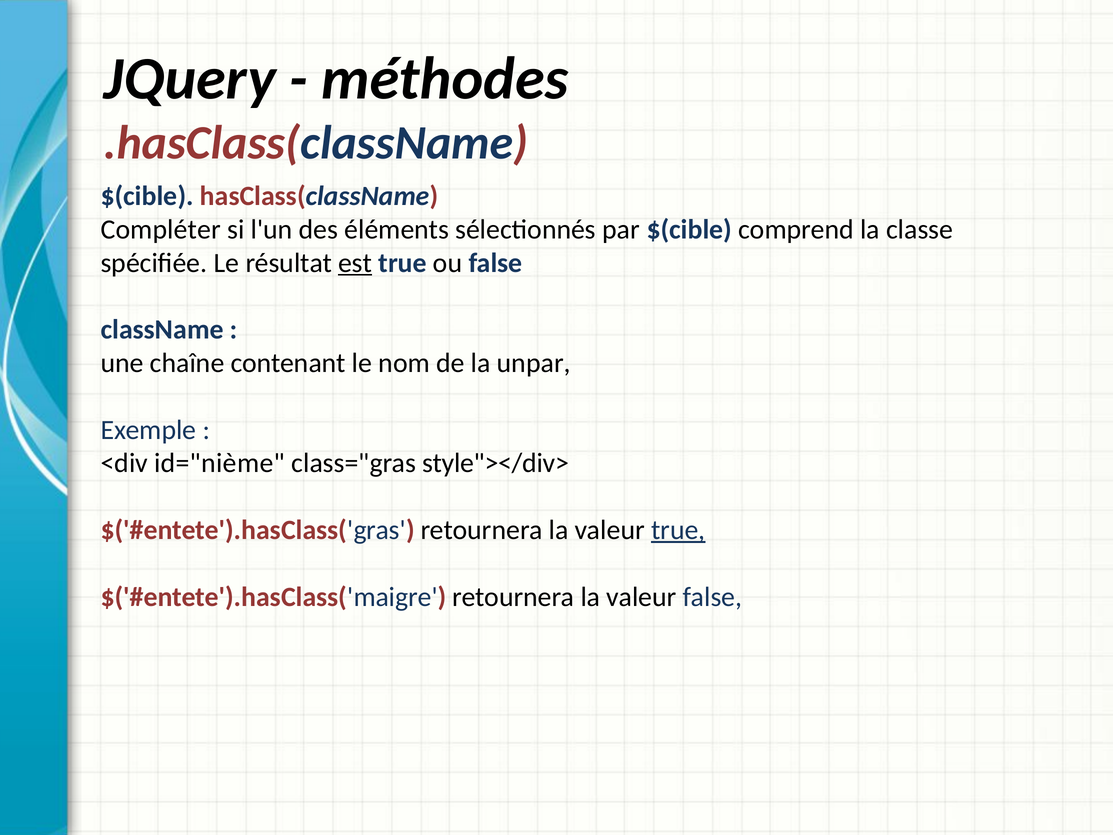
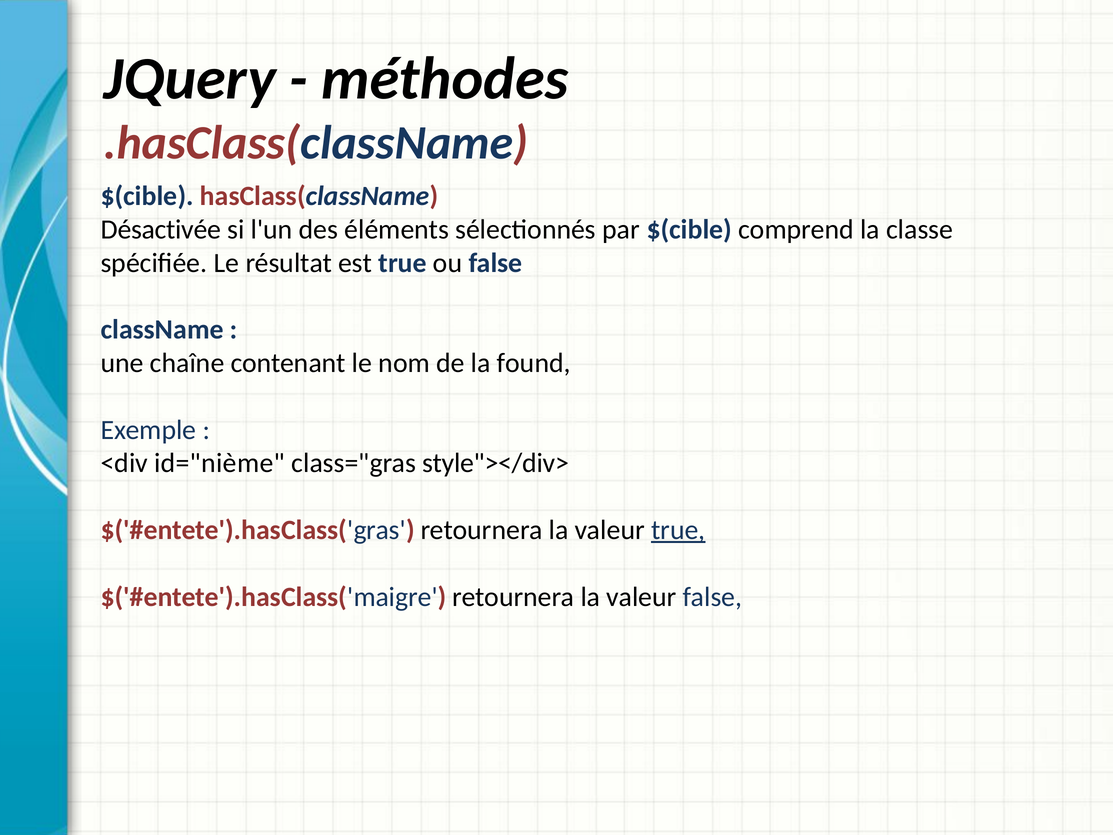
Compléter: Compléter -> Désactivée
est underline: present -> none
unpar: unpar -> found
